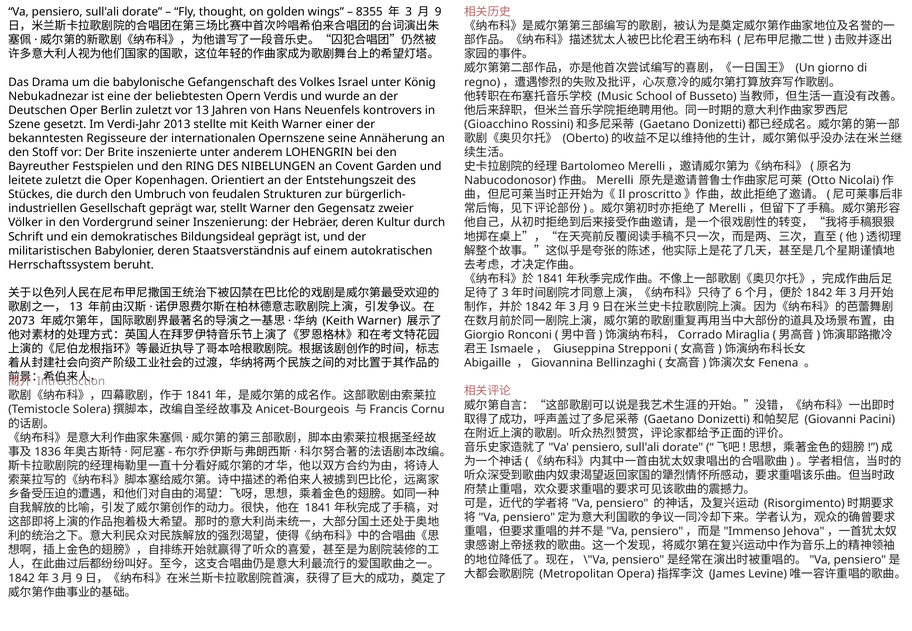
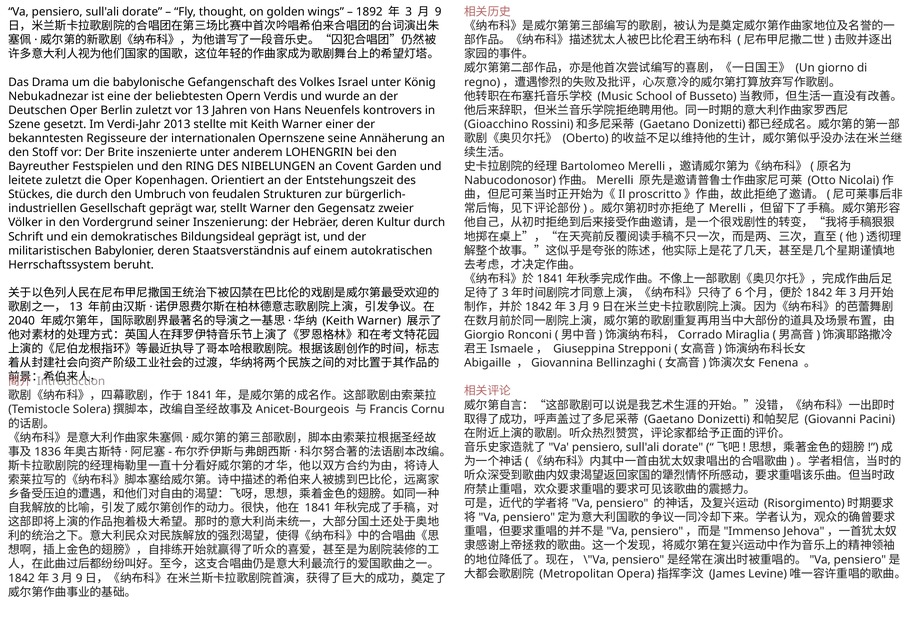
8355: 8355 -> 1892
2073: 2073 -> 2040
